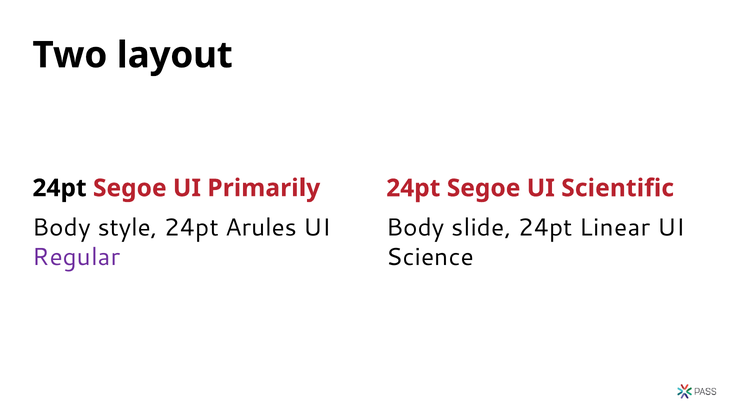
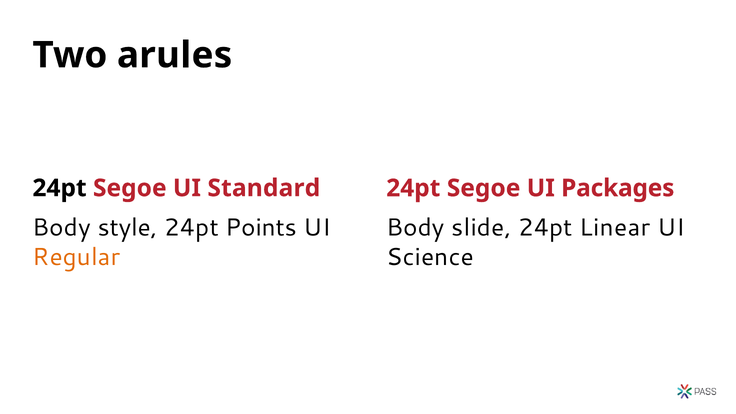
layout: layout -> arules
Primarily: Primarily -> Standard
Scientific: Scientific -> Packages
Arules: Arules -> Points
Regular colour: purple -> orange
